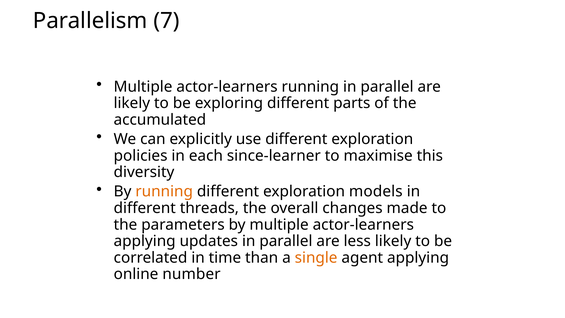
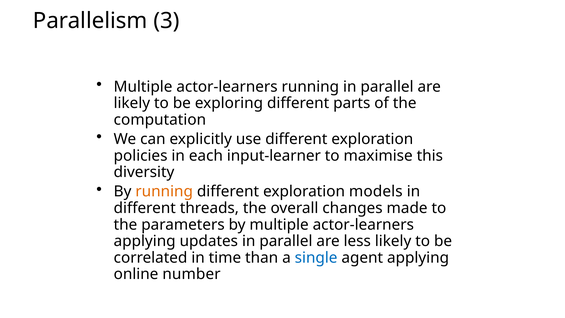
7: 7 -> 3
accumulated: accumulated -> computation
since-learner: since-learner -> input-learner
single colour: orange -> blue
